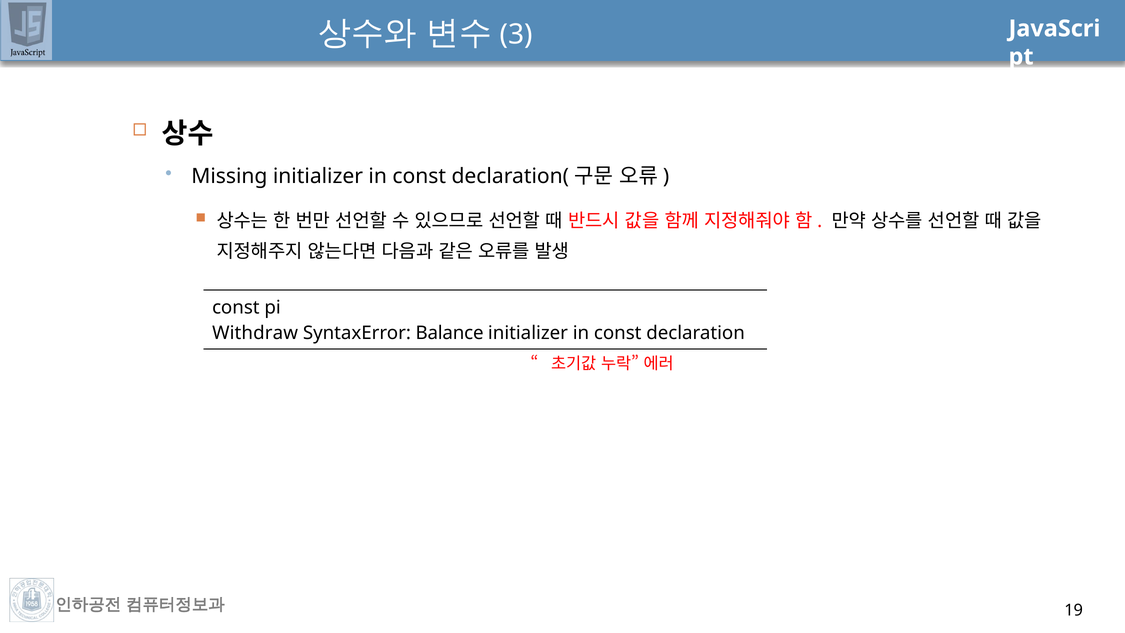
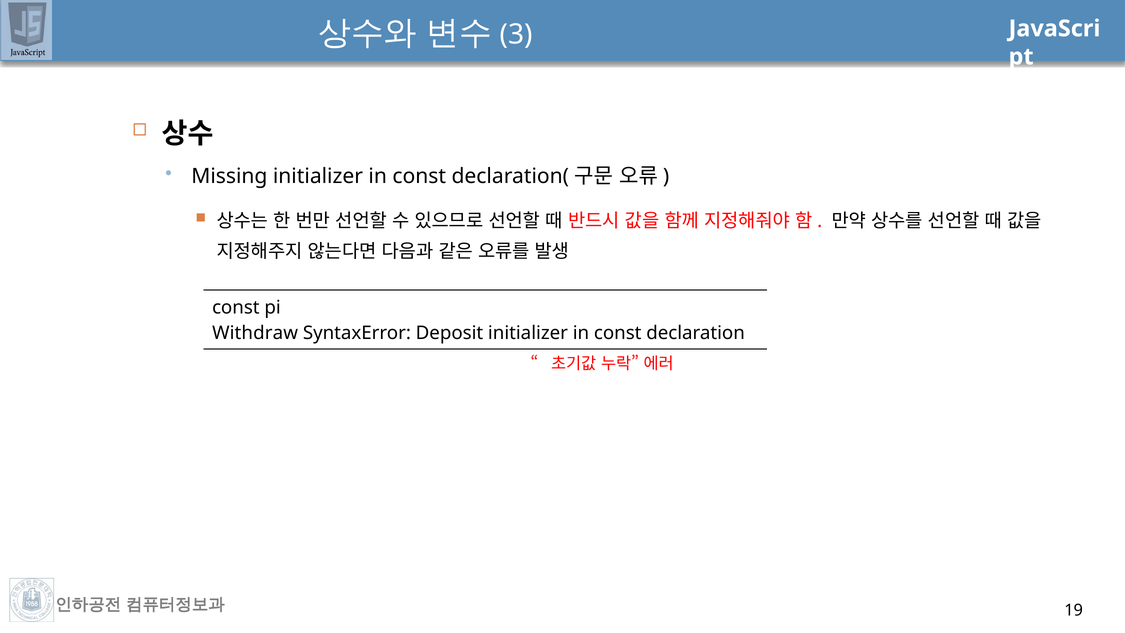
Balance: Balance -> Deposit
